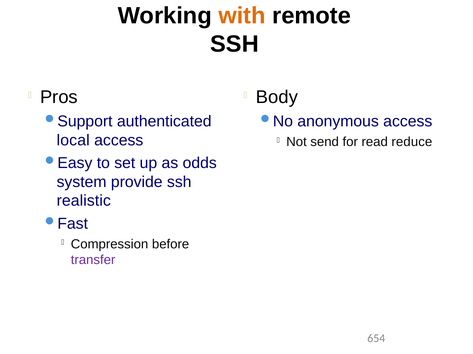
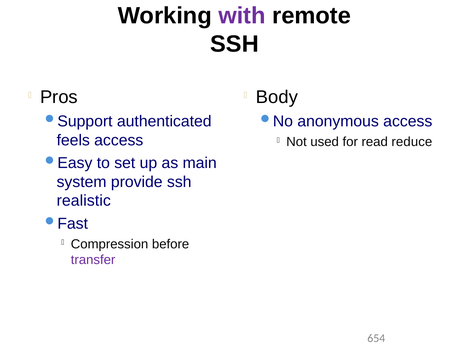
with colour: orange -> purple
local: local -> feels
send: send -> used
odds: odds -> main
